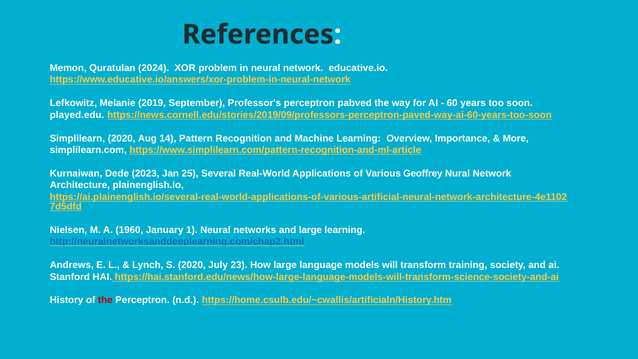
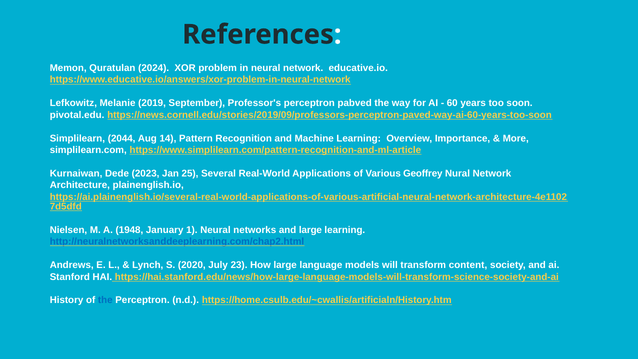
played.edu: played.edu -> pivotal.edu
Simplilearn 2020: 2020 -> 2044
1960: 1960 -> 1948
training: training -> content
the at (105, 300) colour: red -> blue
